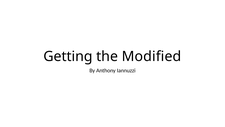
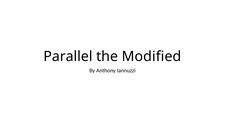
Getting: Getting -> Parallel
